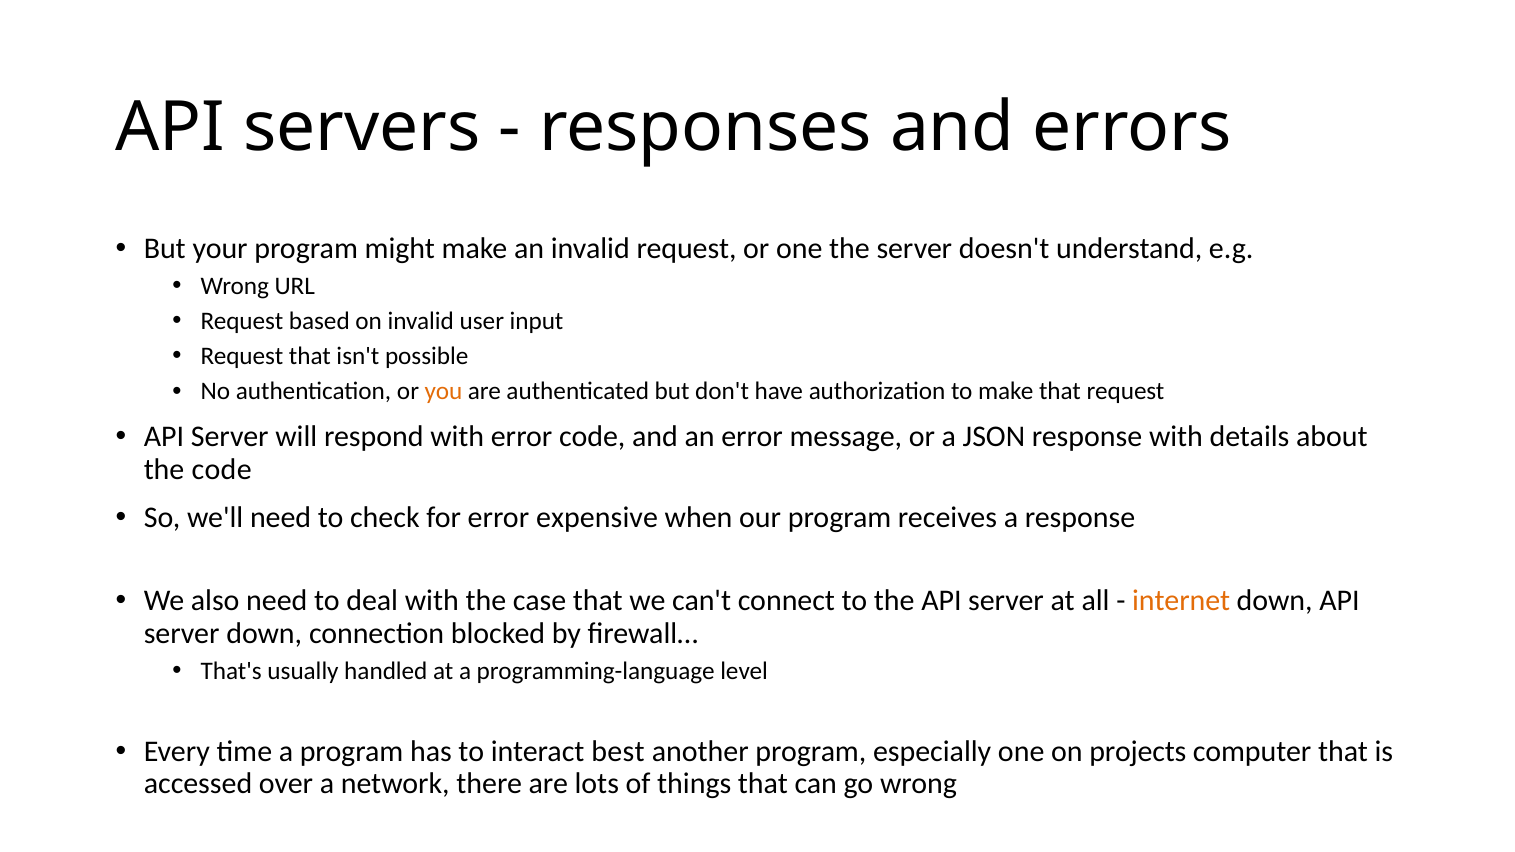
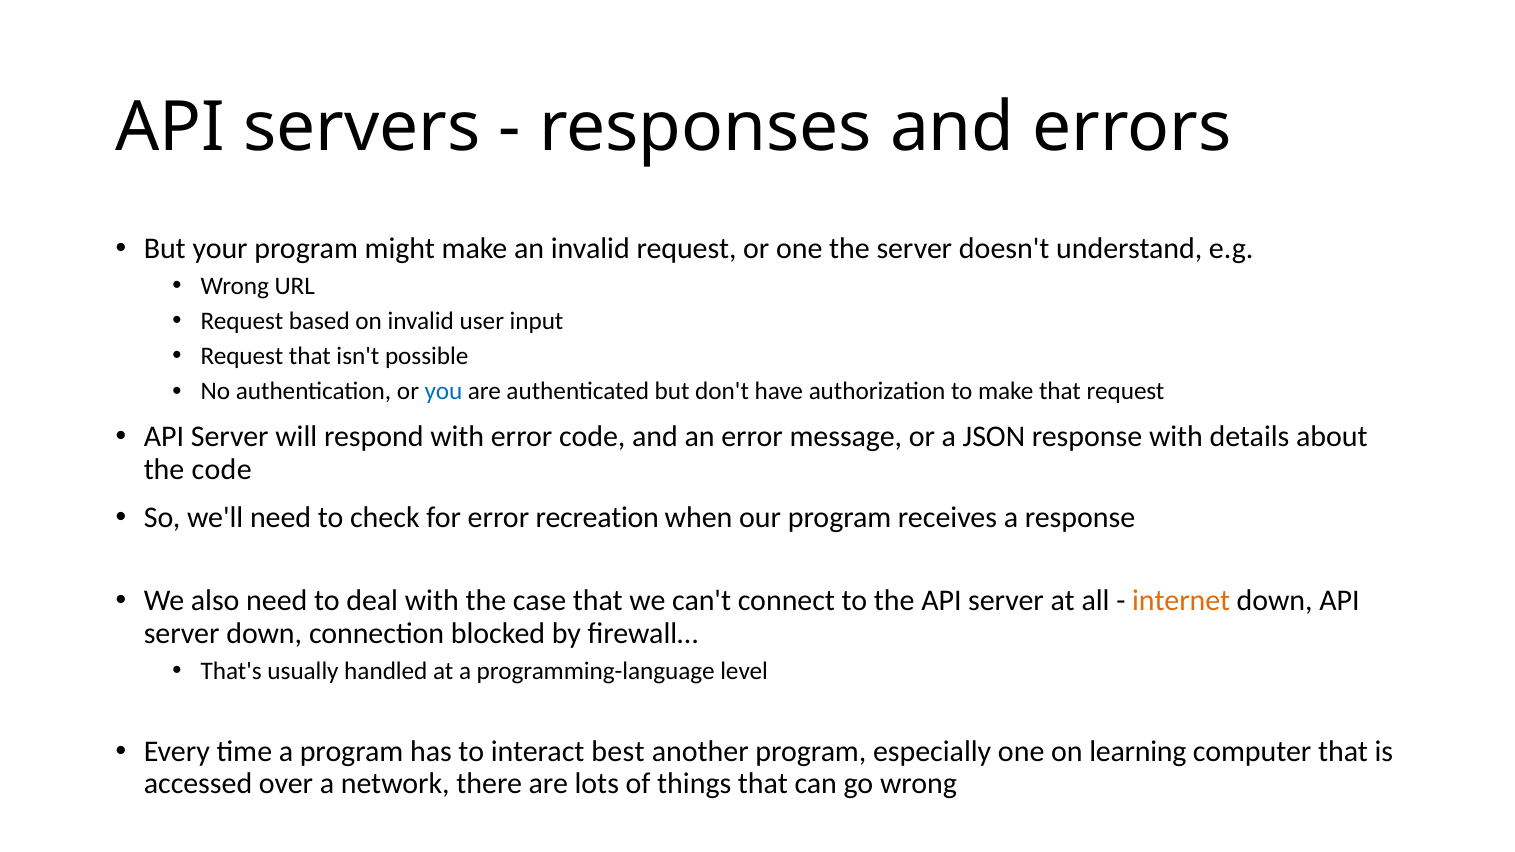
you colour: orange -> blue
expensive: expensive -> recreation
projects: projects -> learning
